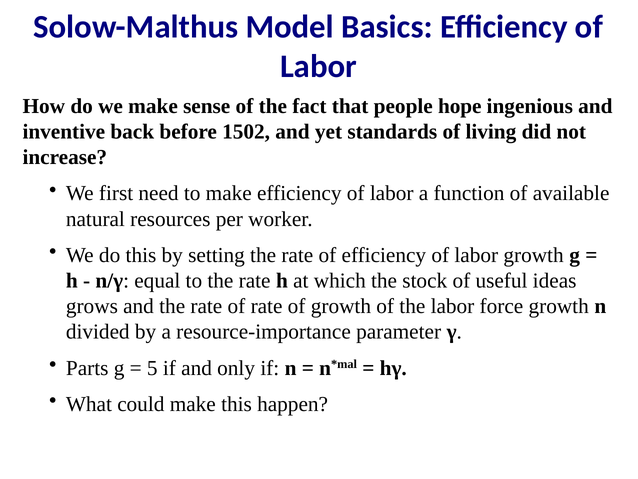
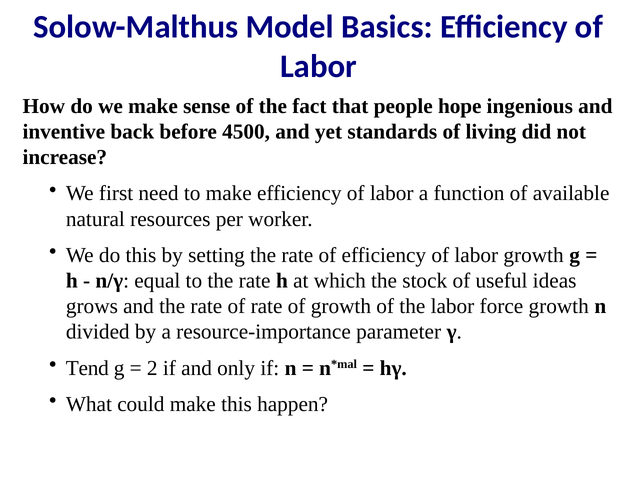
1502: 1502 -> 4500
Parts: Parts -> Tend
5: 5 -> 2
